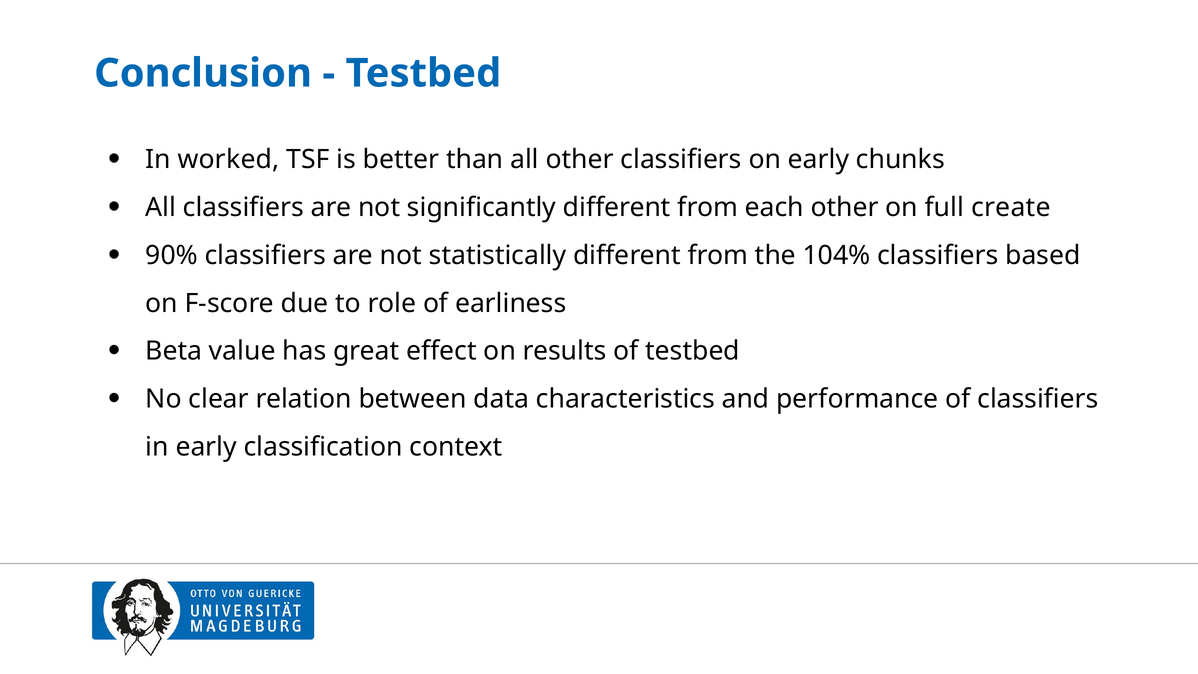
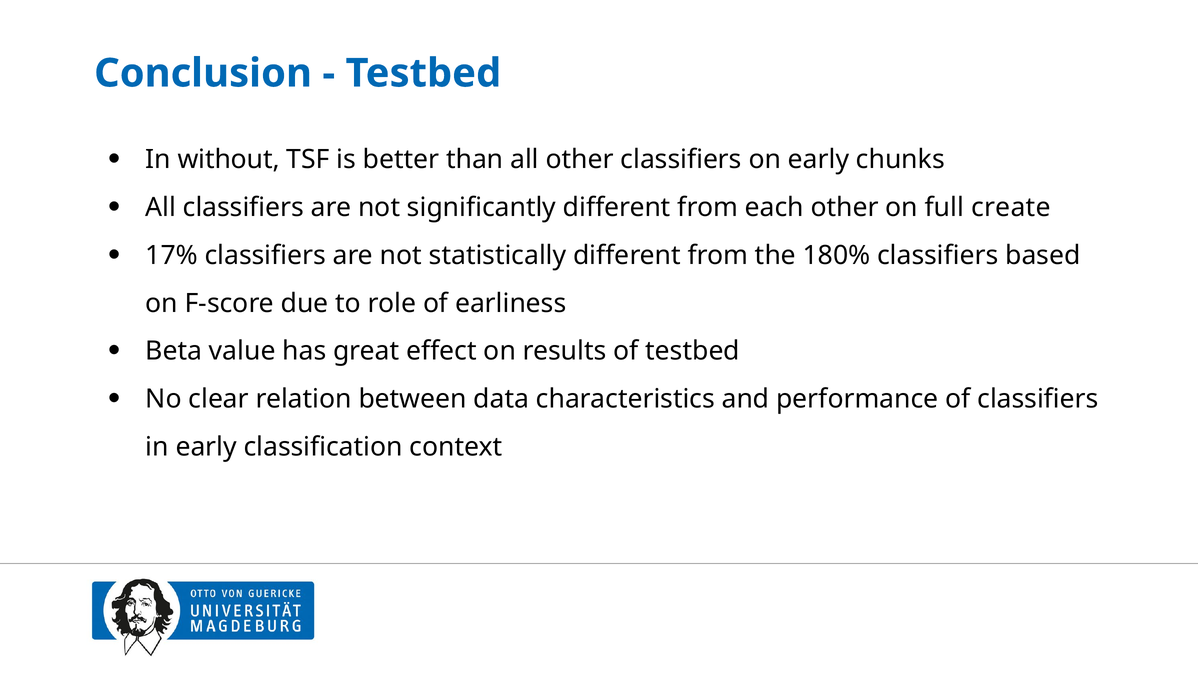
worked: worked -> without
90%: 90% -> 17%
104%: 104% -> 180%
